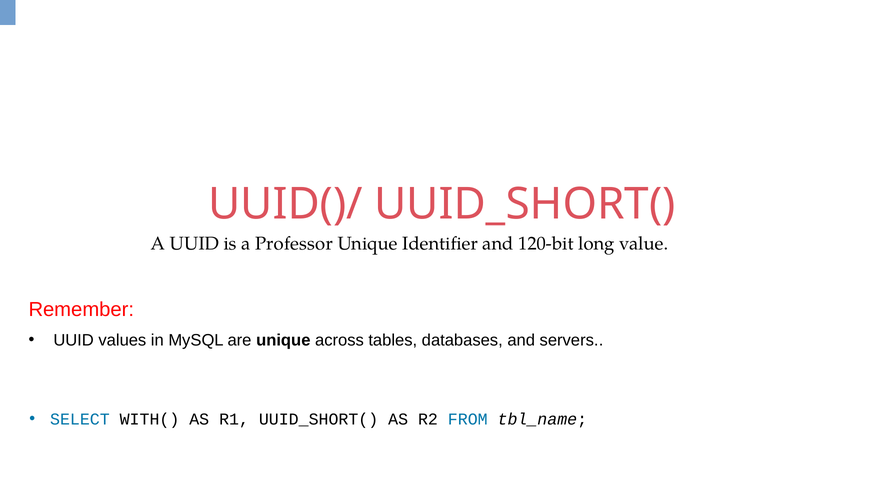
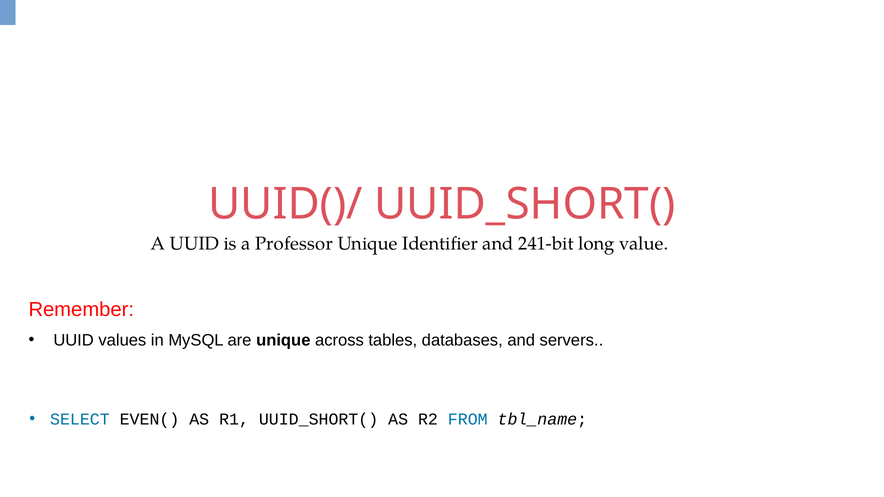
120-bit: 120-bit -> 241-bit
WITH(: WITH( -> EVEN(
